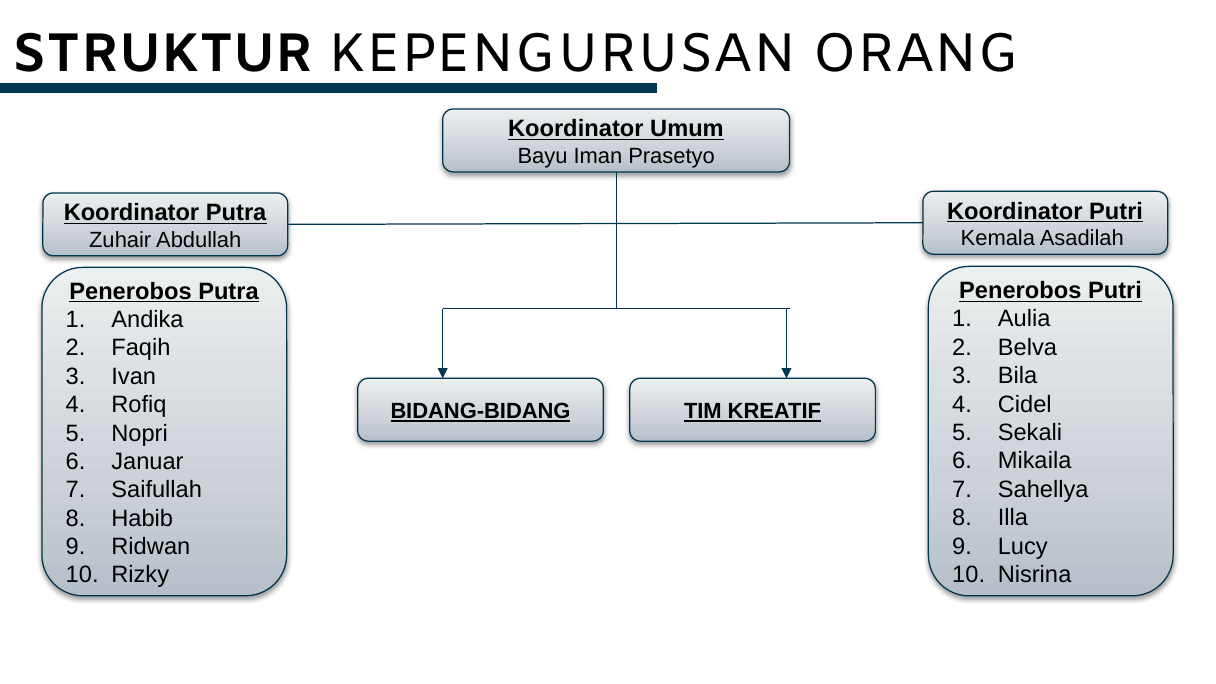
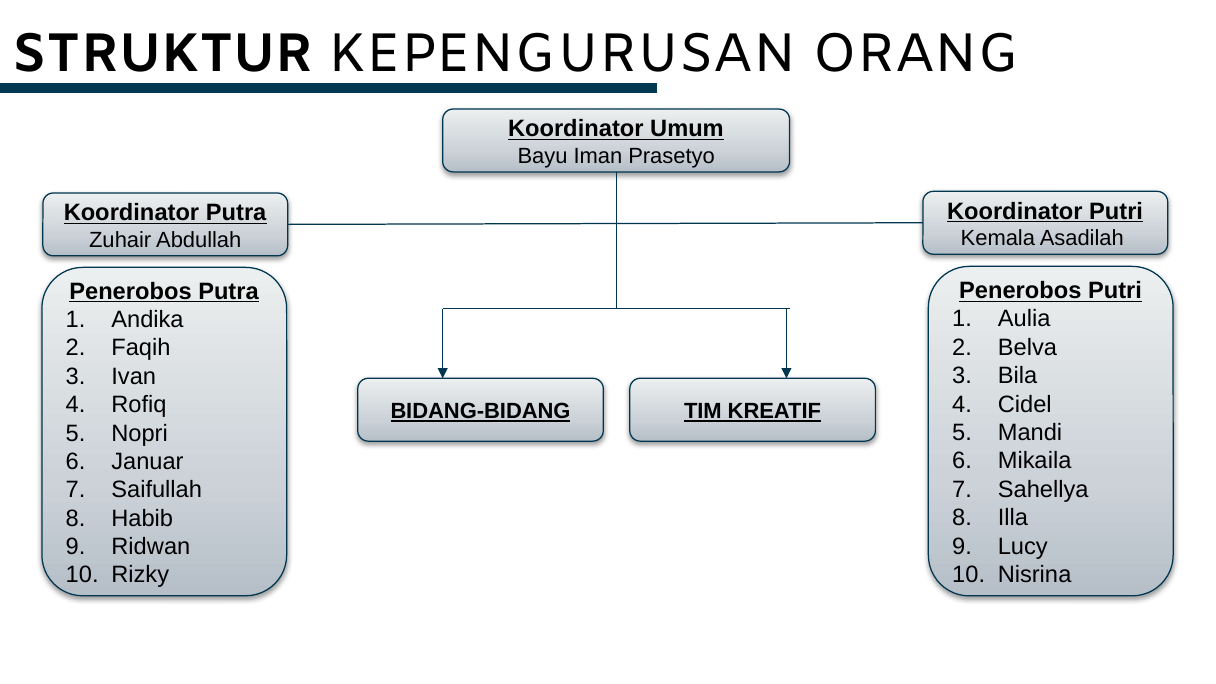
Sekali: Sekali -> Mandi
